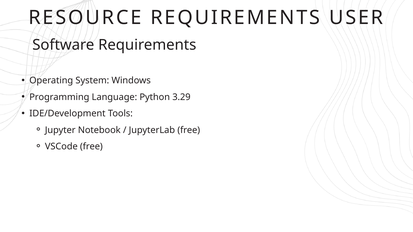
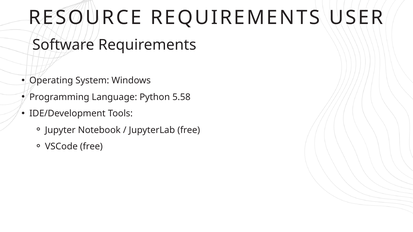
3.29: 3.29 -> 5.58
